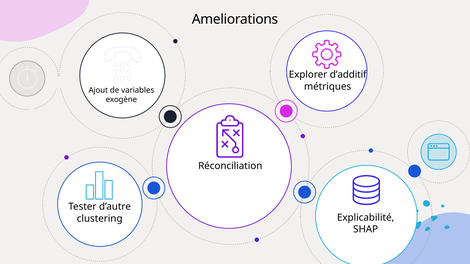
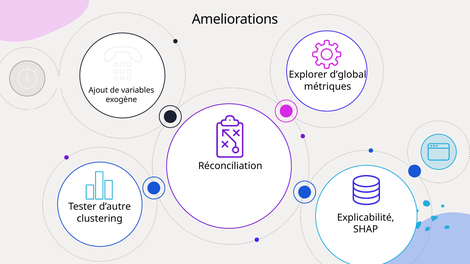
d’additif: d’additif -> d’global
